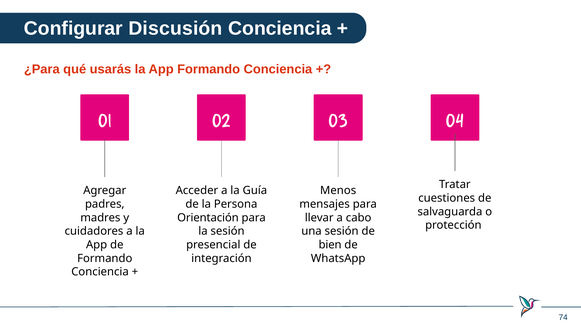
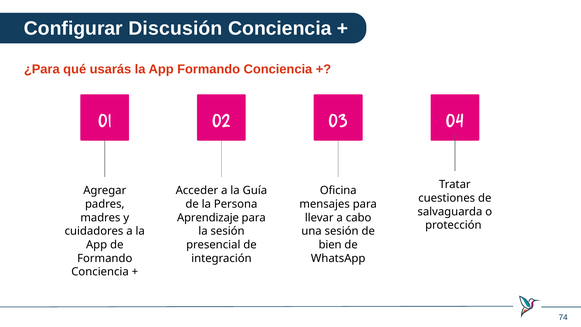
Menos: Menos -> Oficina
Orientación: Orientación -> Aprendizaje
